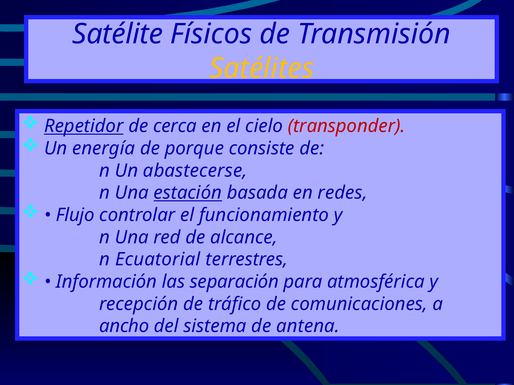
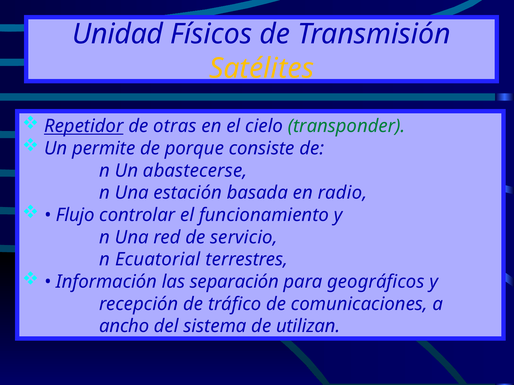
Satélite: Satélite -> Unidad
cerca: cerca -> otras
transponder colour: red -> green
energía: energía -> permite
estación underline: present -> none
redes: redes -> radio
alcance: alcance -> servicio
atmosférica: atmosférica -> geográficos
antena: antena -> utilizan
